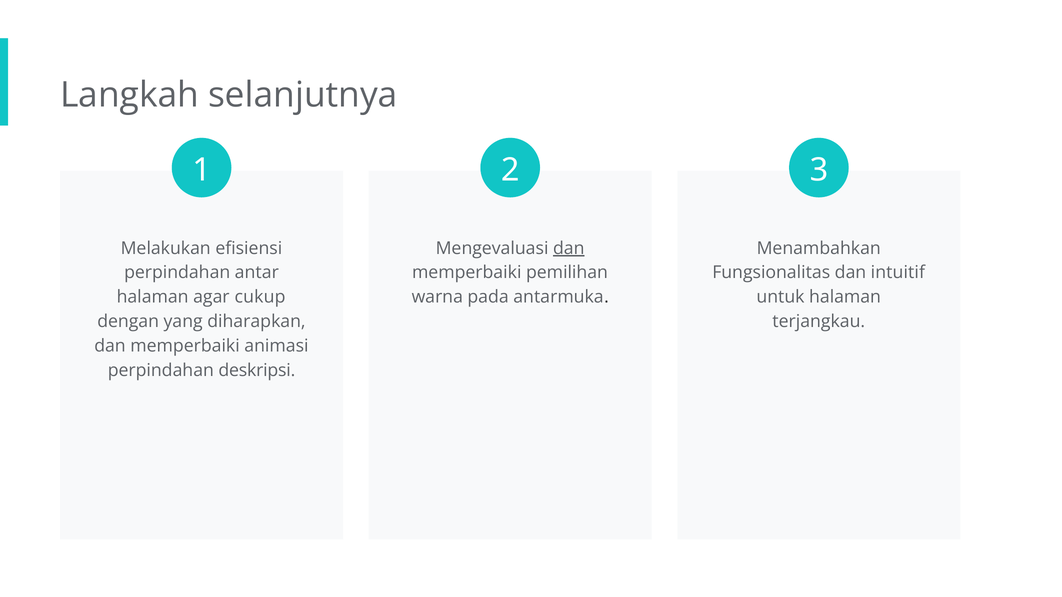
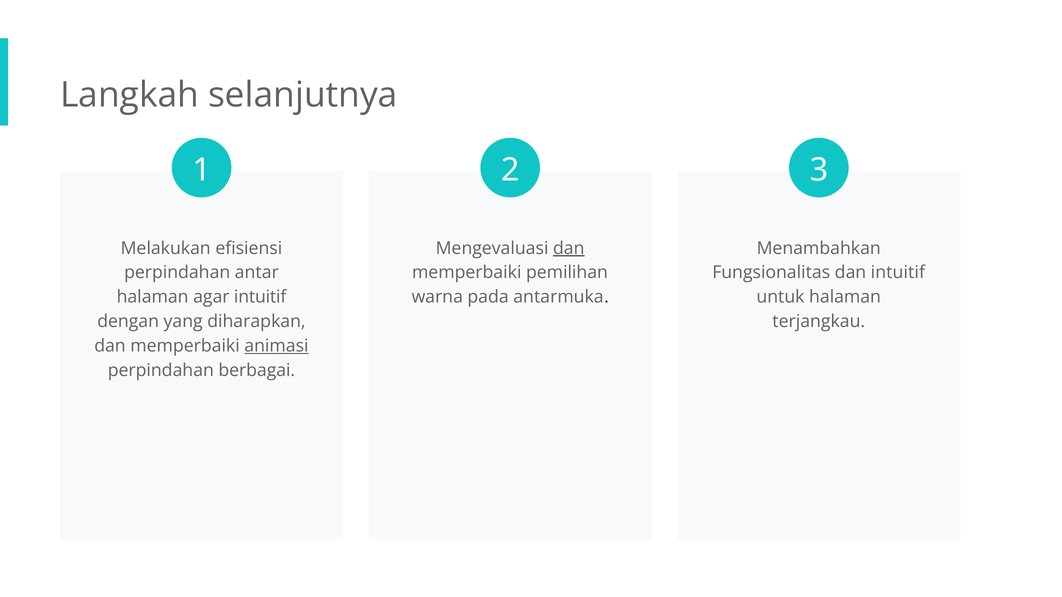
agar cukup: cukup -> intuitif
animasi underline: none -> present
deskripsi: deskripsi -> berbagai
